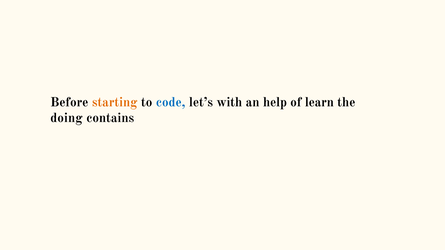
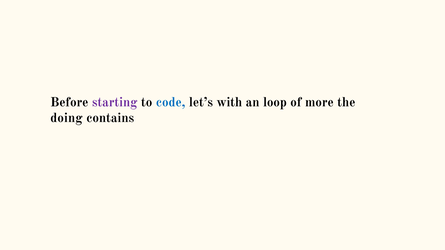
starting colour: orange -> purple
help: help -> loop
learn: learn -> more
